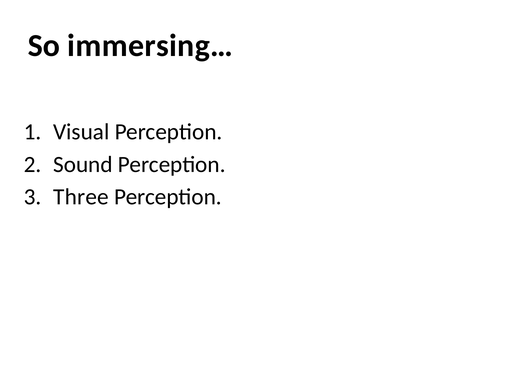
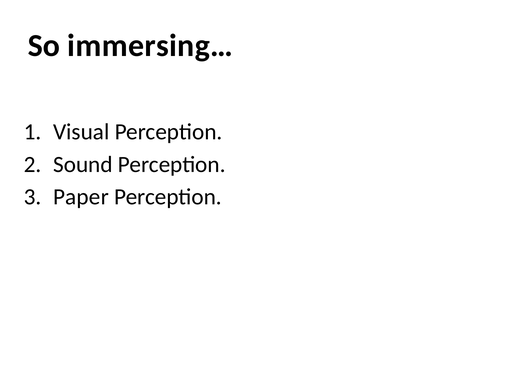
Three: Three -> Paper
